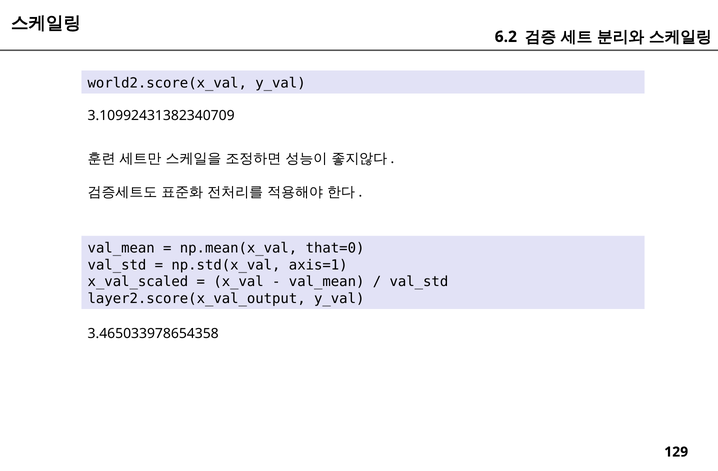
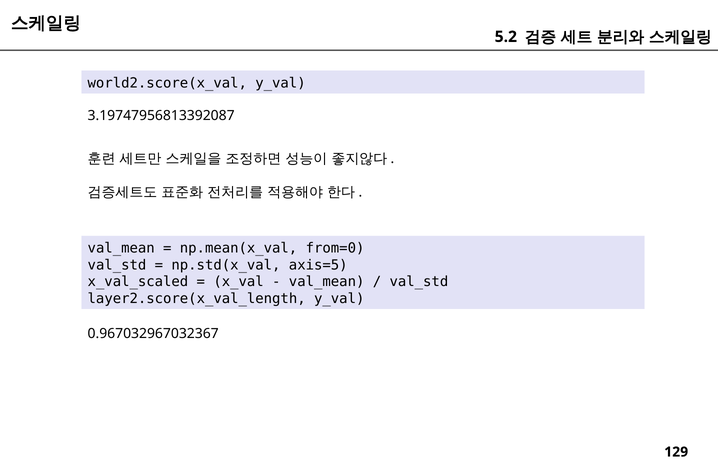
6.2: 6.2 -> 5.2
3.10992431382340709: 3.10992431382340709 -> 3.19747956813392087
that=0: that=0 -> from=0
axis=1: axis=1 -> axis=5
layer2.score(x_val_output: layer2.score(x_val_output -> layer2.score(x_val_length
3.465033978654358: 3.465033978654358 -> 0.967032967032367
